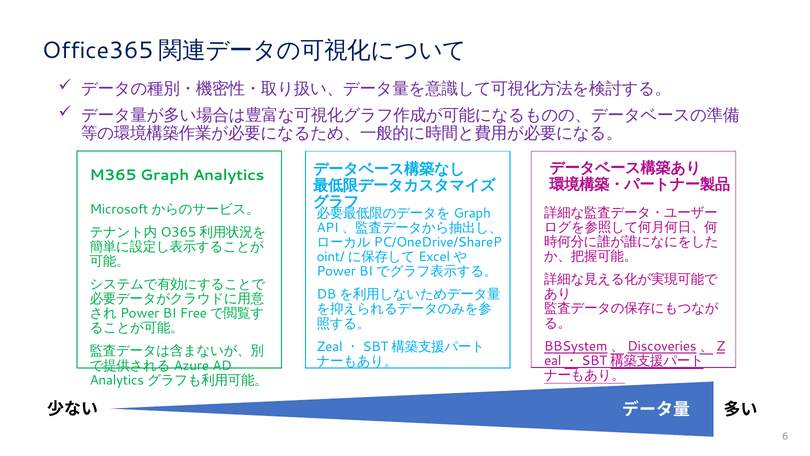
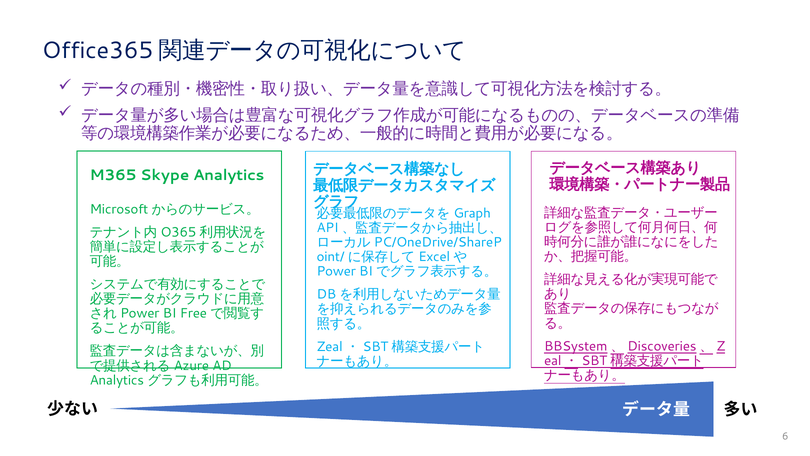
Graph: Graph -> Skype
